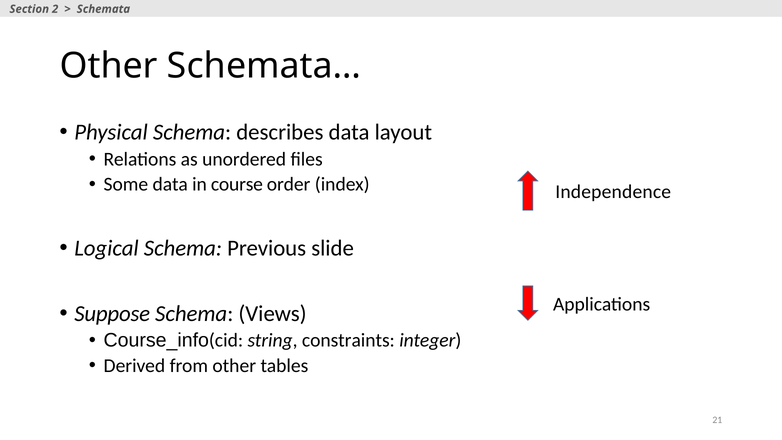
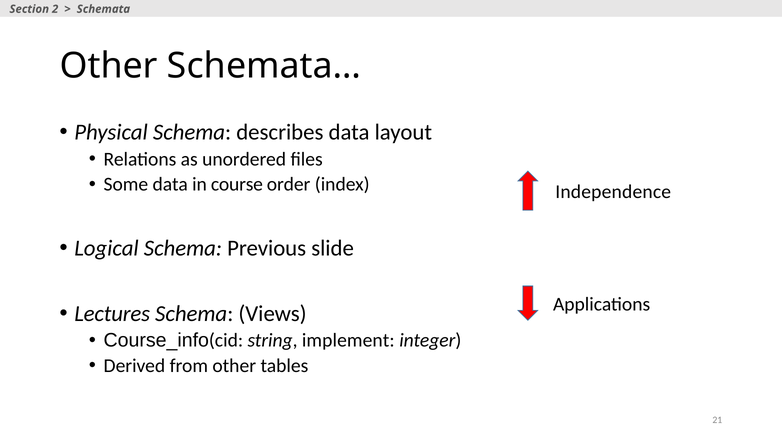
Suppose: Suppose -> Lectures
constraints: constraints -> implement
